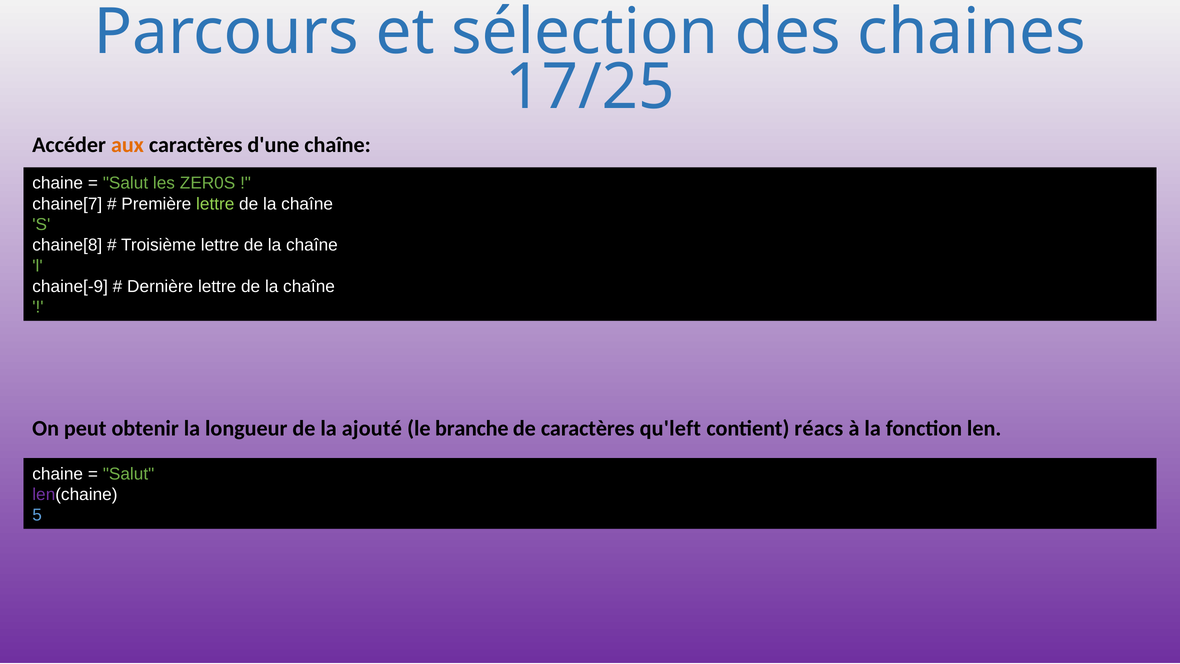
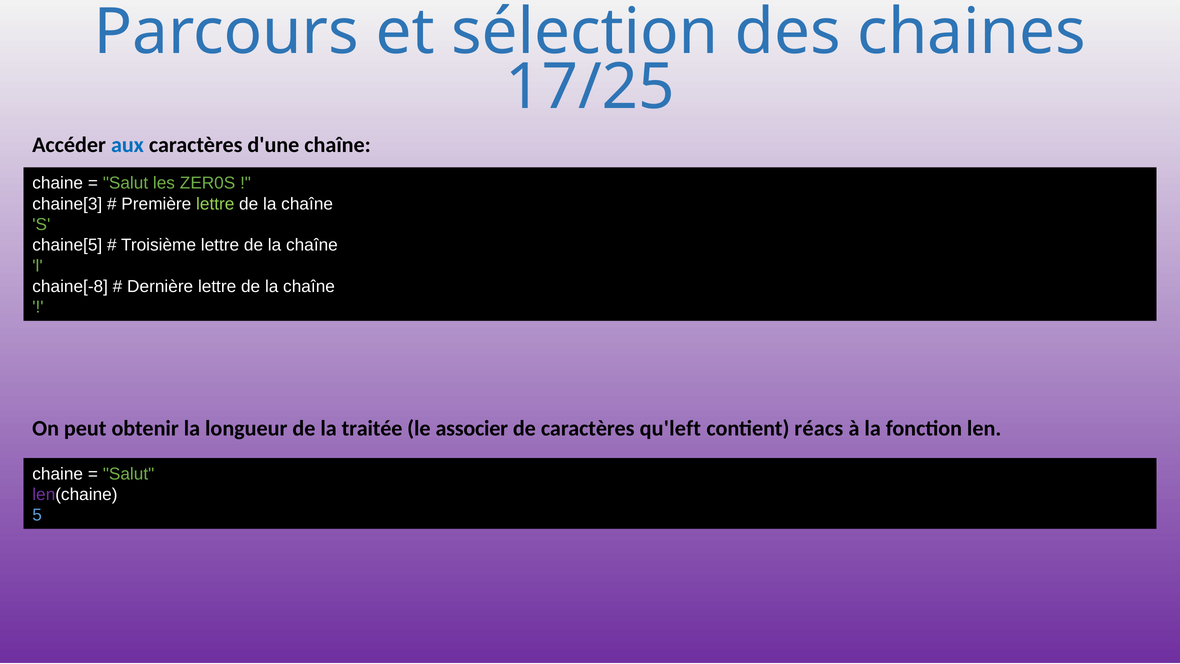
aux colour: orange -> blue
chaine[7: chaine[7 -> chaine[3
chaine[8: chaine[8 -> chaine[5
chaine[-9: chaine[-9 -> chaine[-8
ajouté: ajouté -> traitée
branche: branche -> associer
